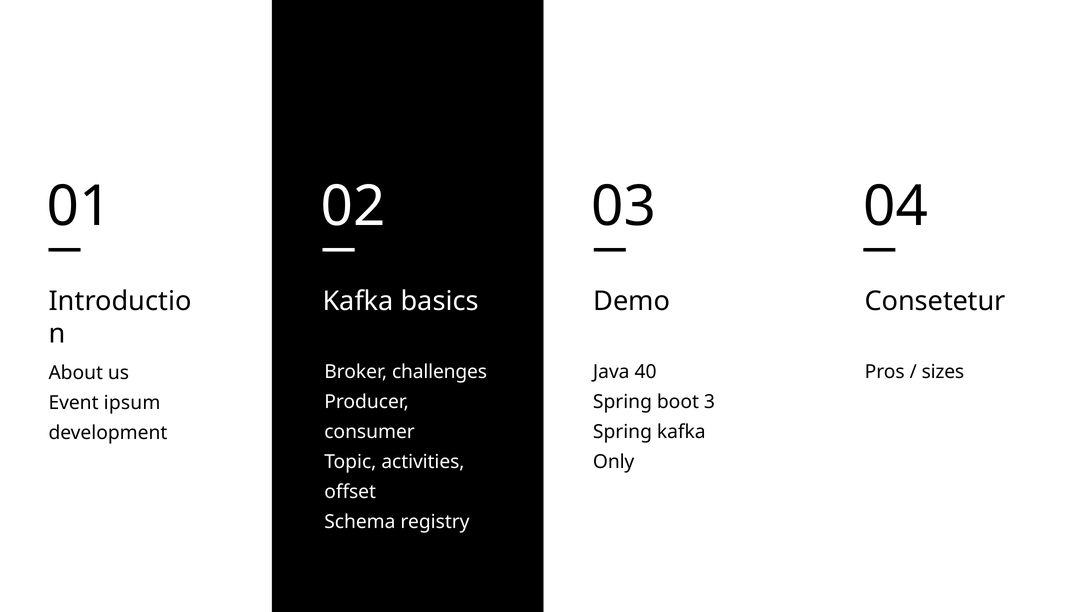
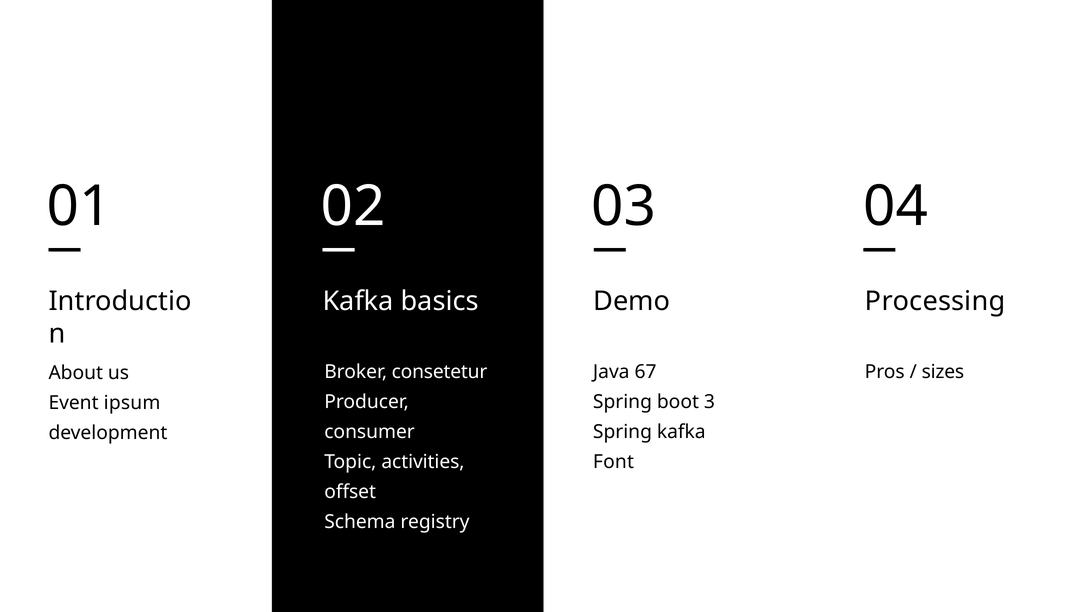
Consetetur: Consetetur -> Processing
challenges: challenges -> consetetur
40: 40 -> 67
Only: Only -> Font
